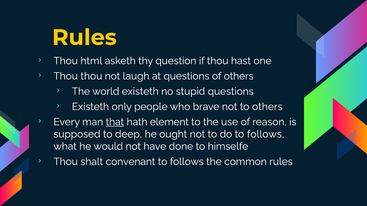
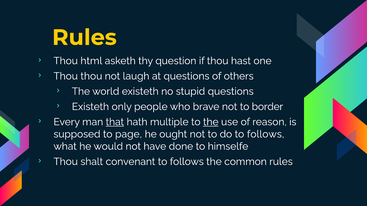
to others: others -> border
element: element -> multiple
the at (211, 122) underline: none -> present
deep: deep -> page
